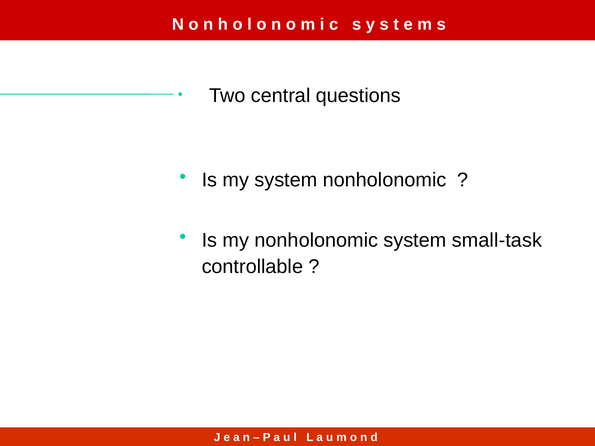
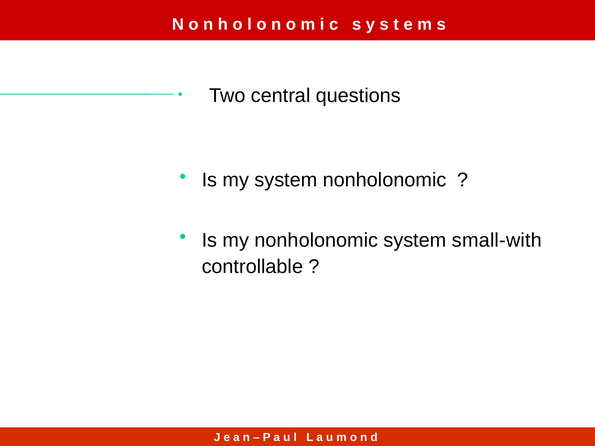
small-task: small-task -> small-with
